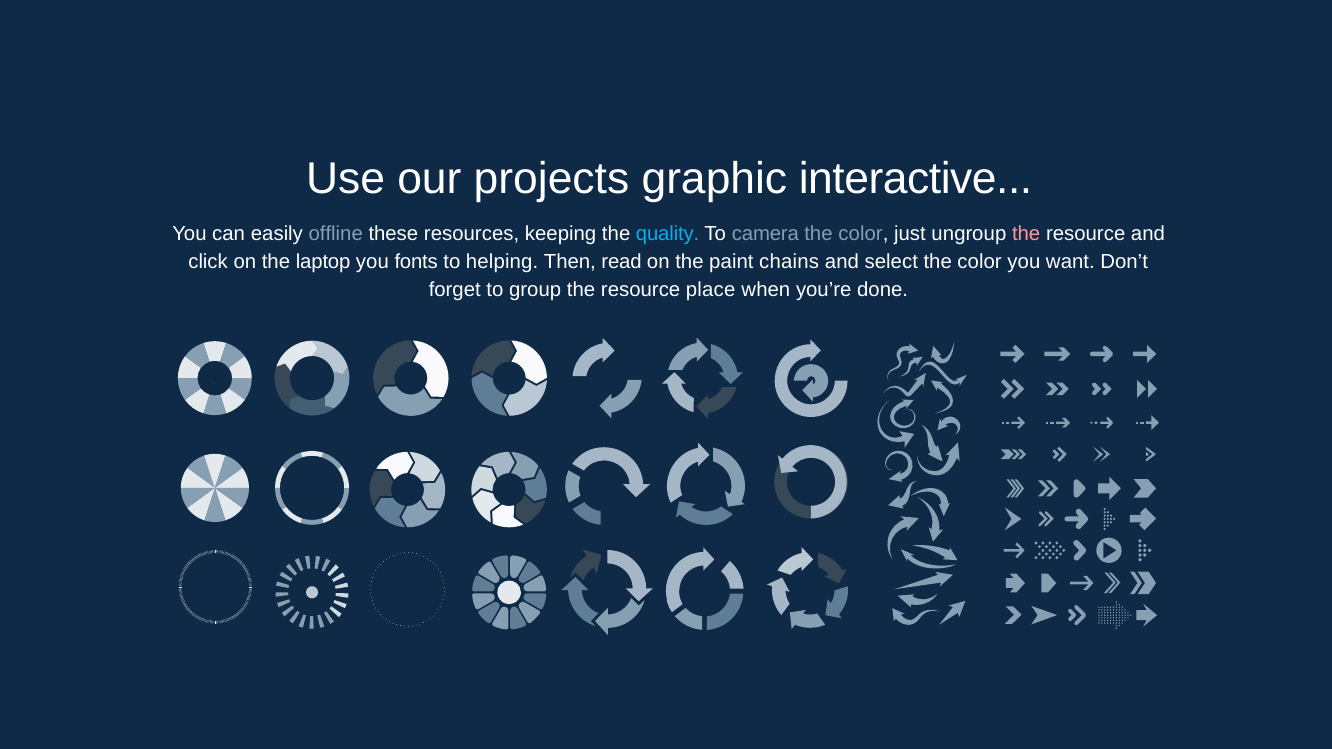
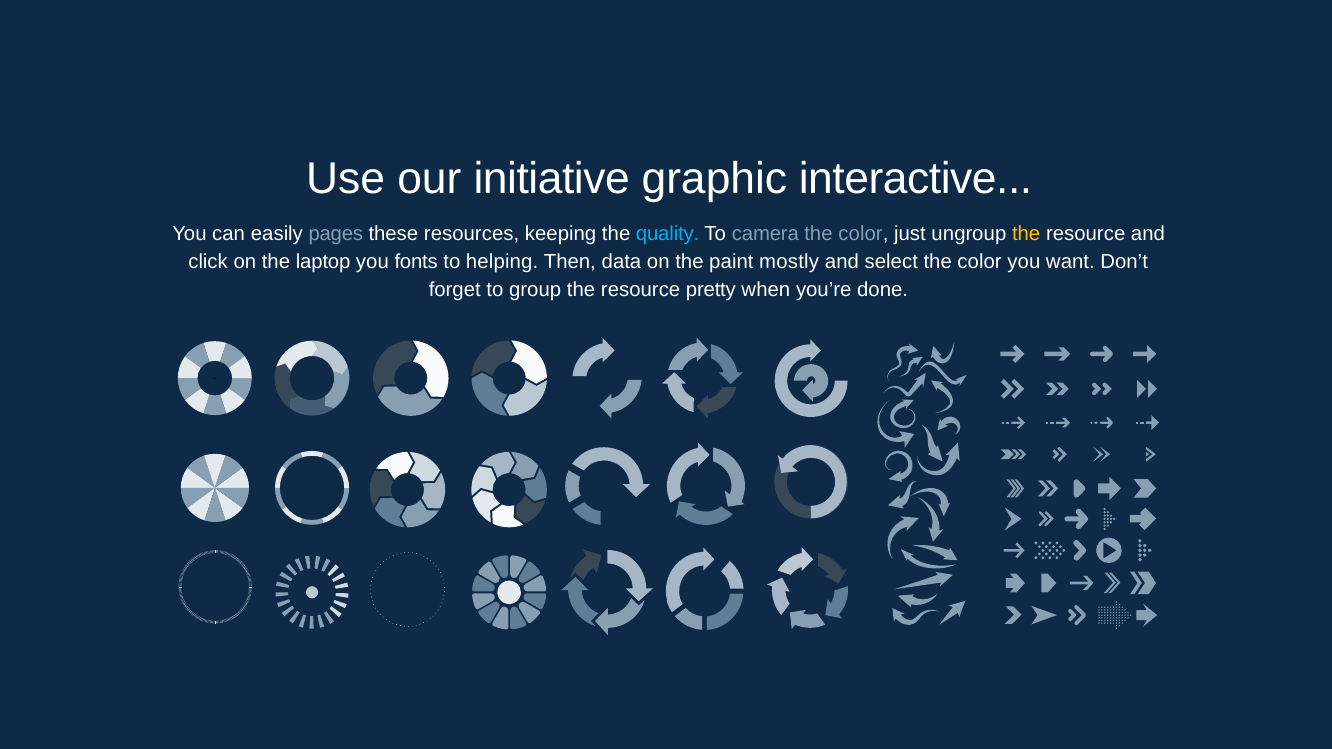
projects: projects -> initiative
offline: offline -> pages
the at (1026, 234) colour: pink -> yellow
read: read -> data
chains: chains -> mostly
place: place -> pretty
